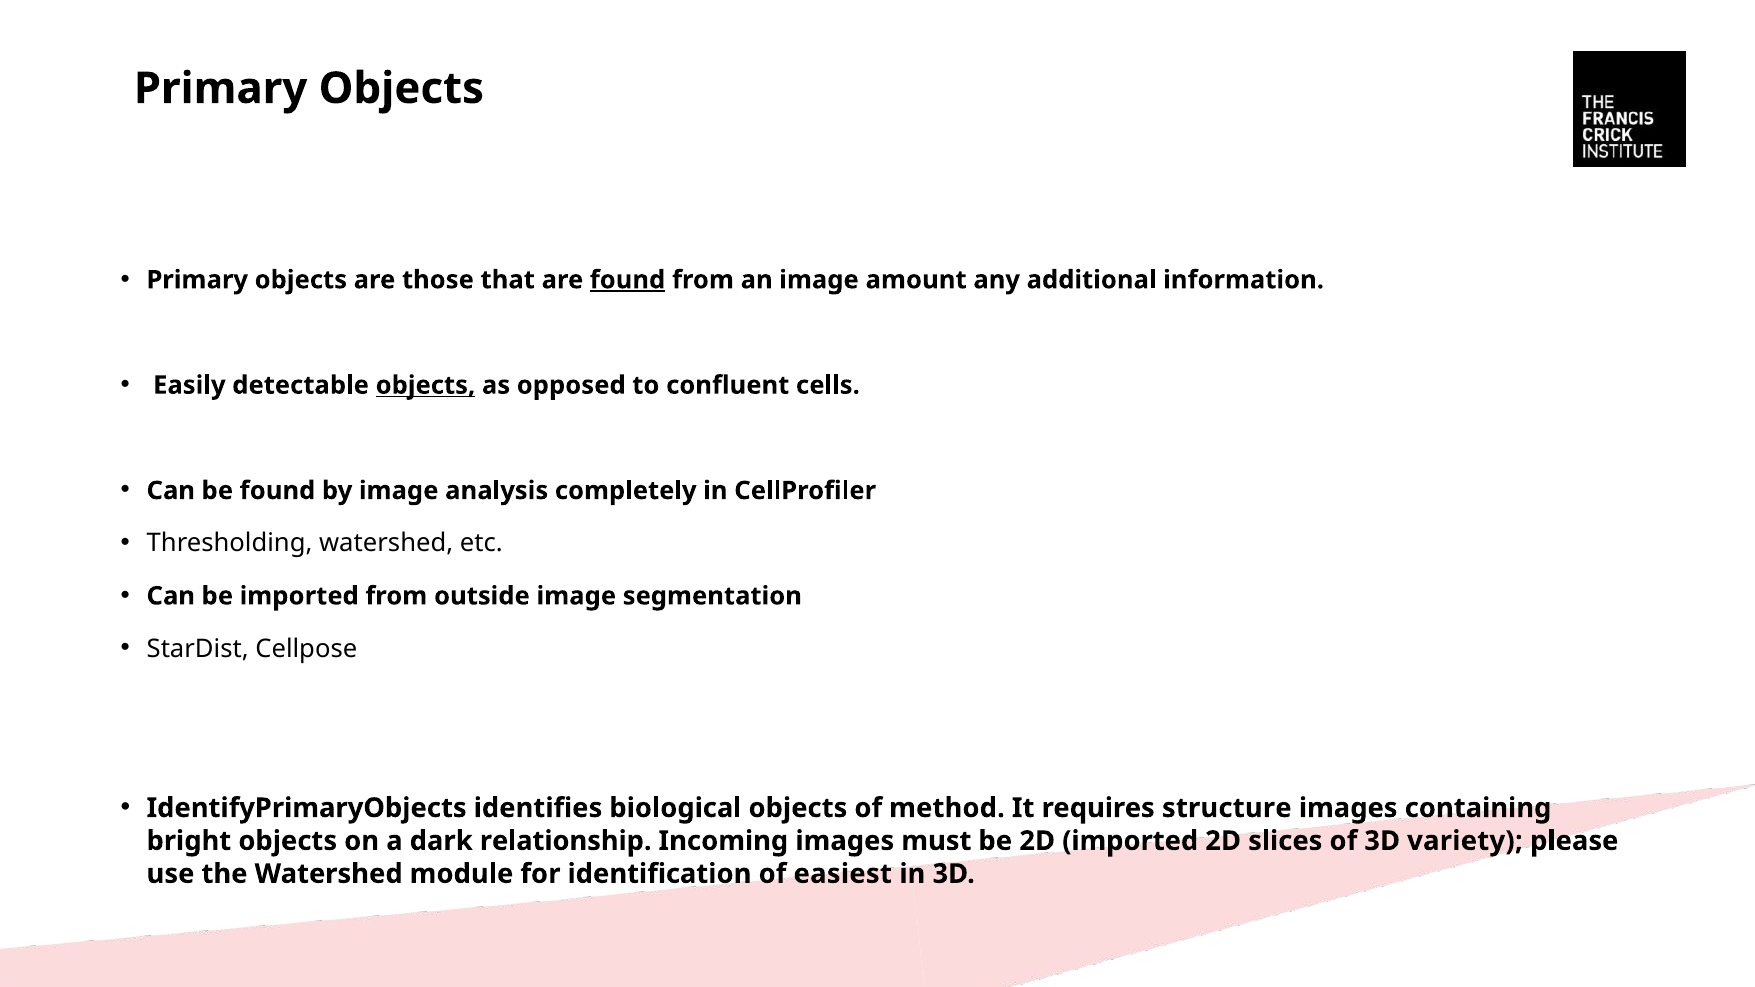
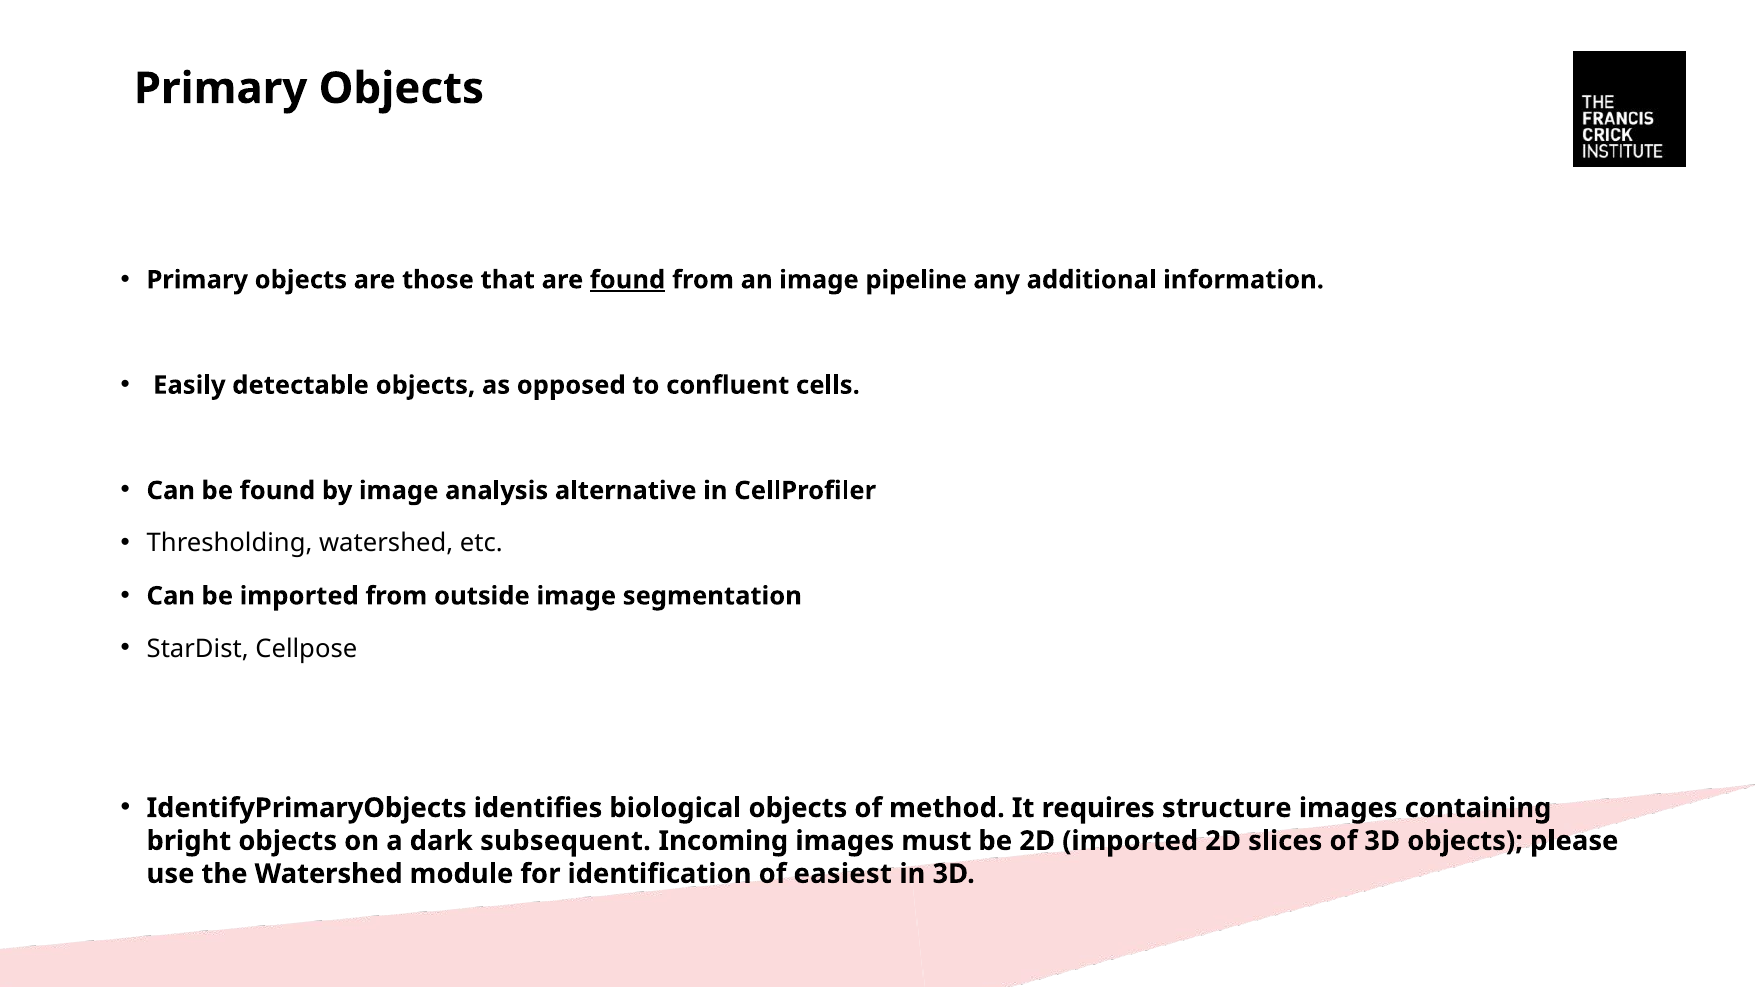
amount: amount -> pipeline
objects at (425, 385) underline: present -> none
completely: completely -> alternative
relationship: relationship -> subsequent
3D variety: variety -> objects
